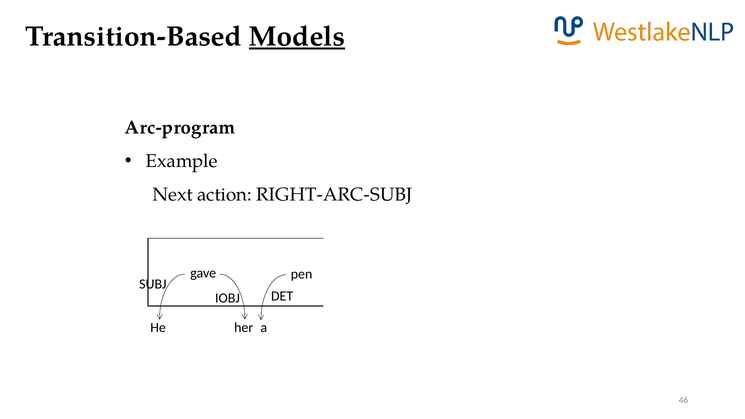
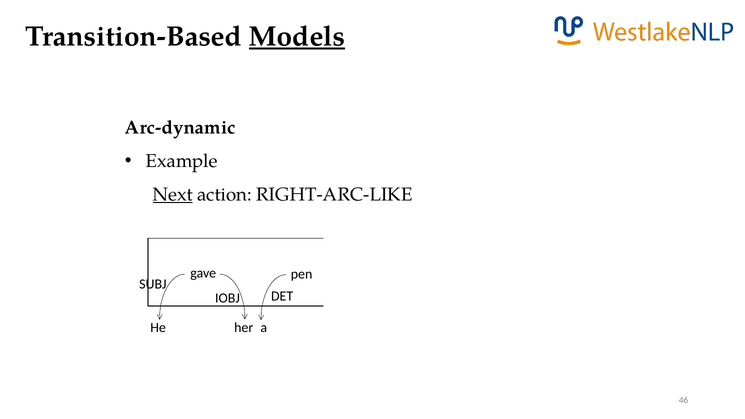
Arc-program: Arc-program -> Arc-dynamic
Next underline: none -> present
RIGHT-ARC-SUBJ: RIGHT-ARC-SUBJ -> RIGHT-ARC-LIKE
